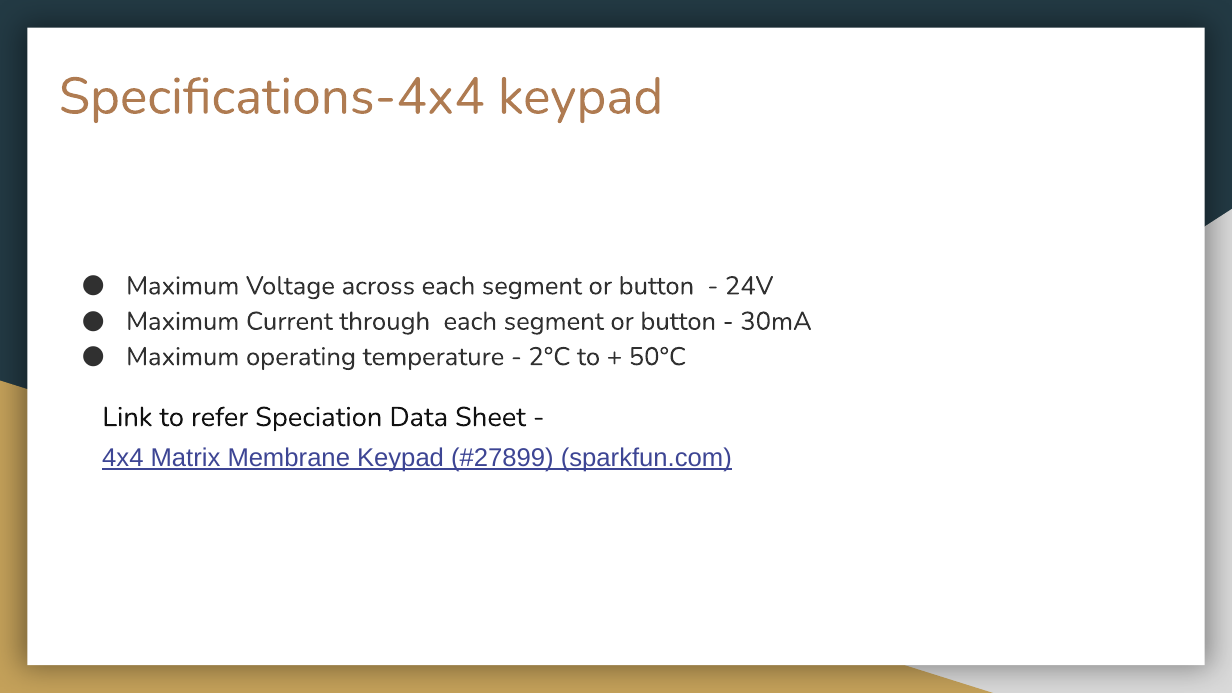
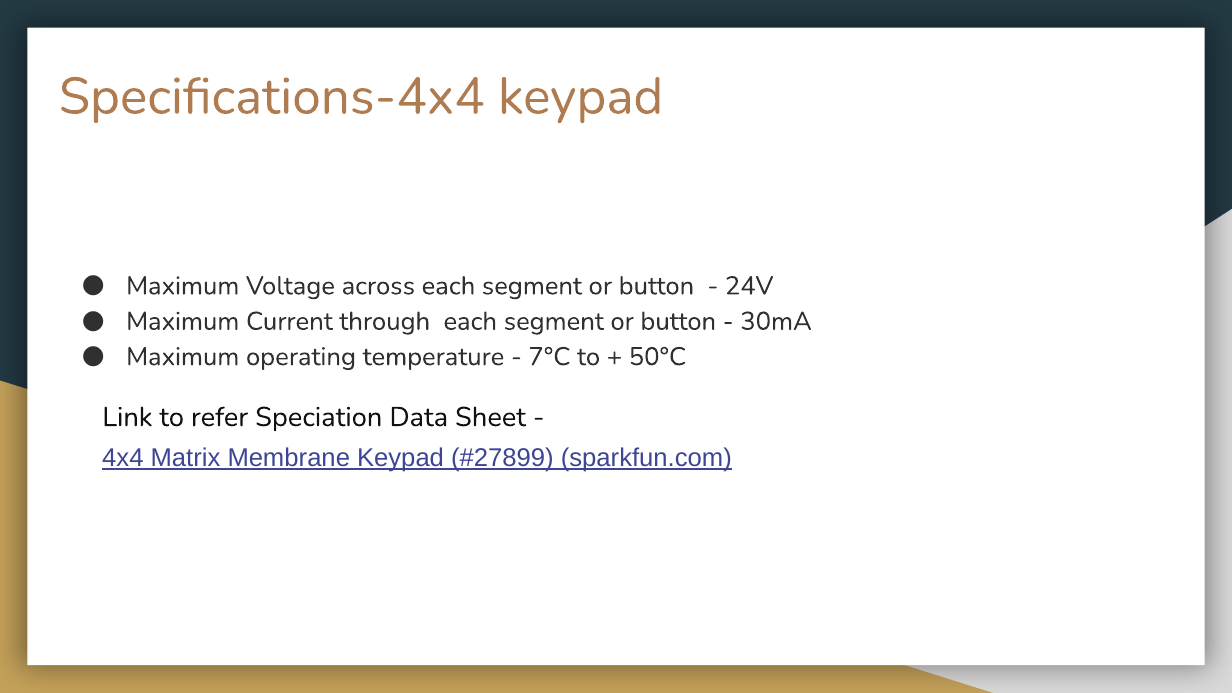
2°C: 2°C -> 7°C
